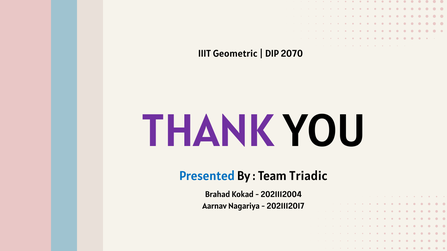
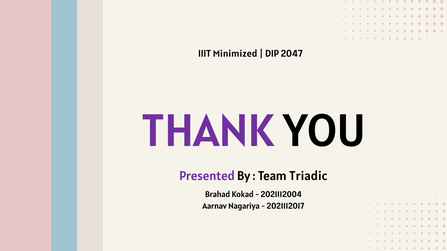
Geometric: Geometric -> Minimized
2070: 2070 -> 2047
Presented colour: blue -> purple
